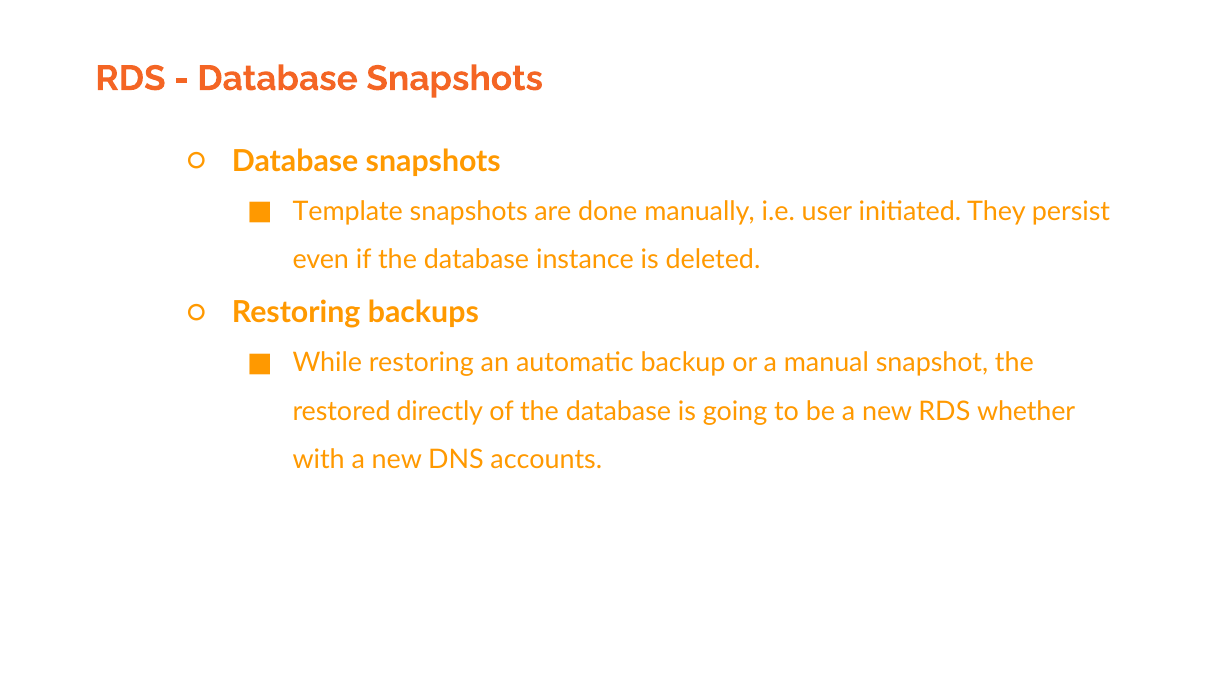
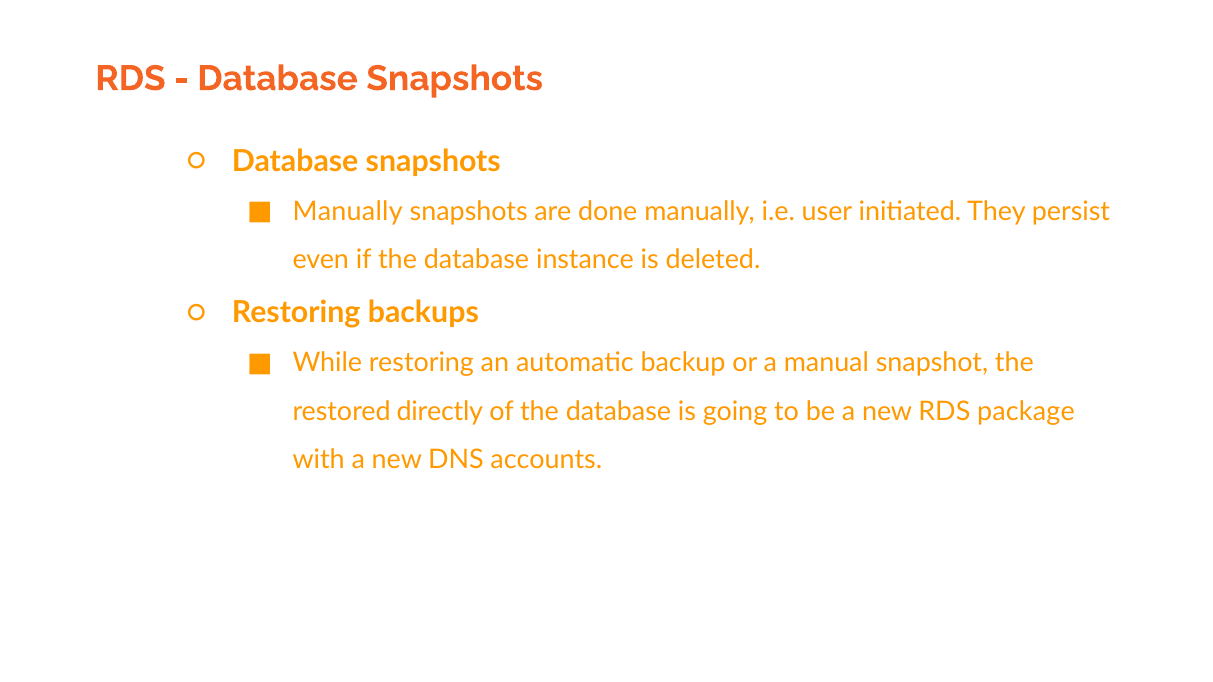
Template at (348, 211): Template -> Manually
whether: whether -> package
